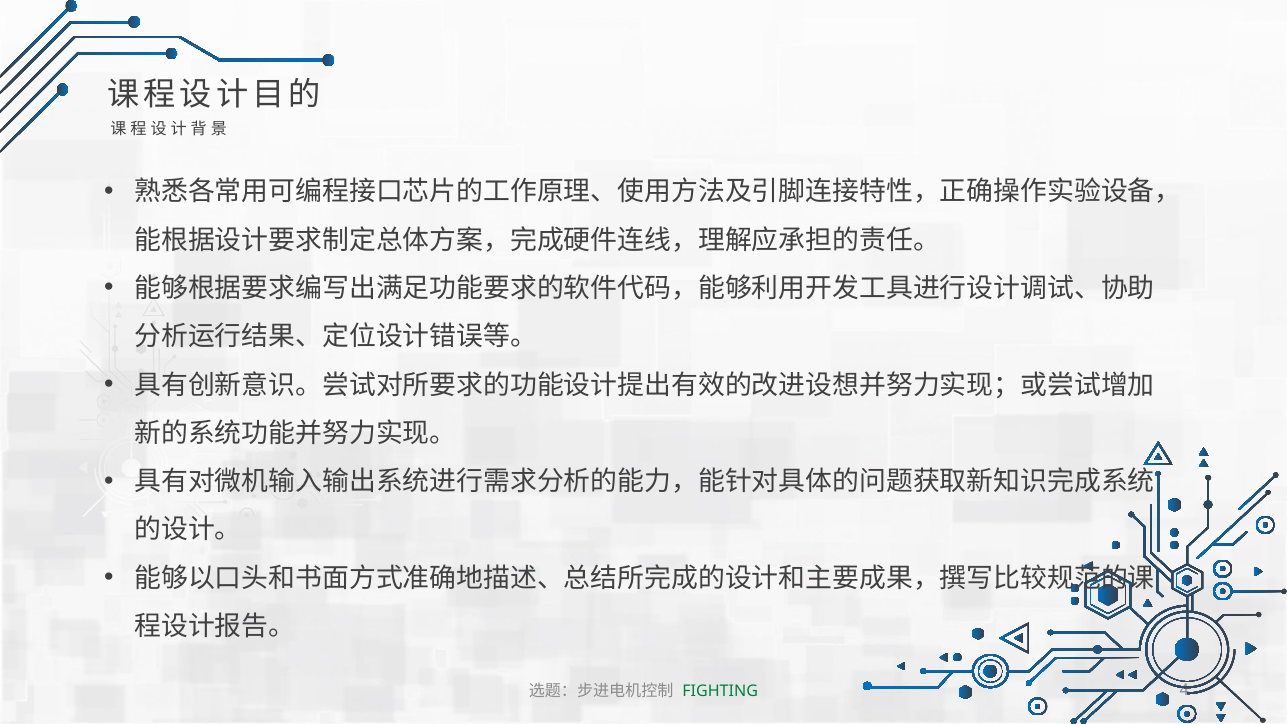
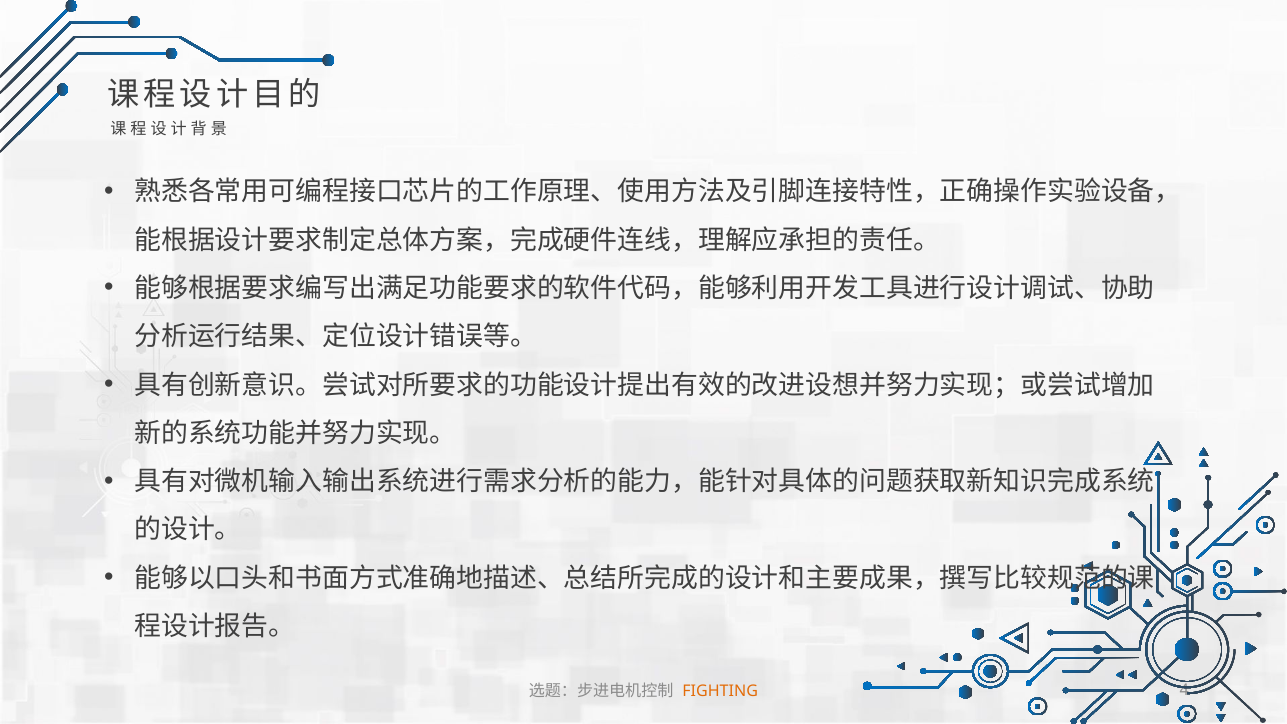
FIGHTING colour: green -> orange
